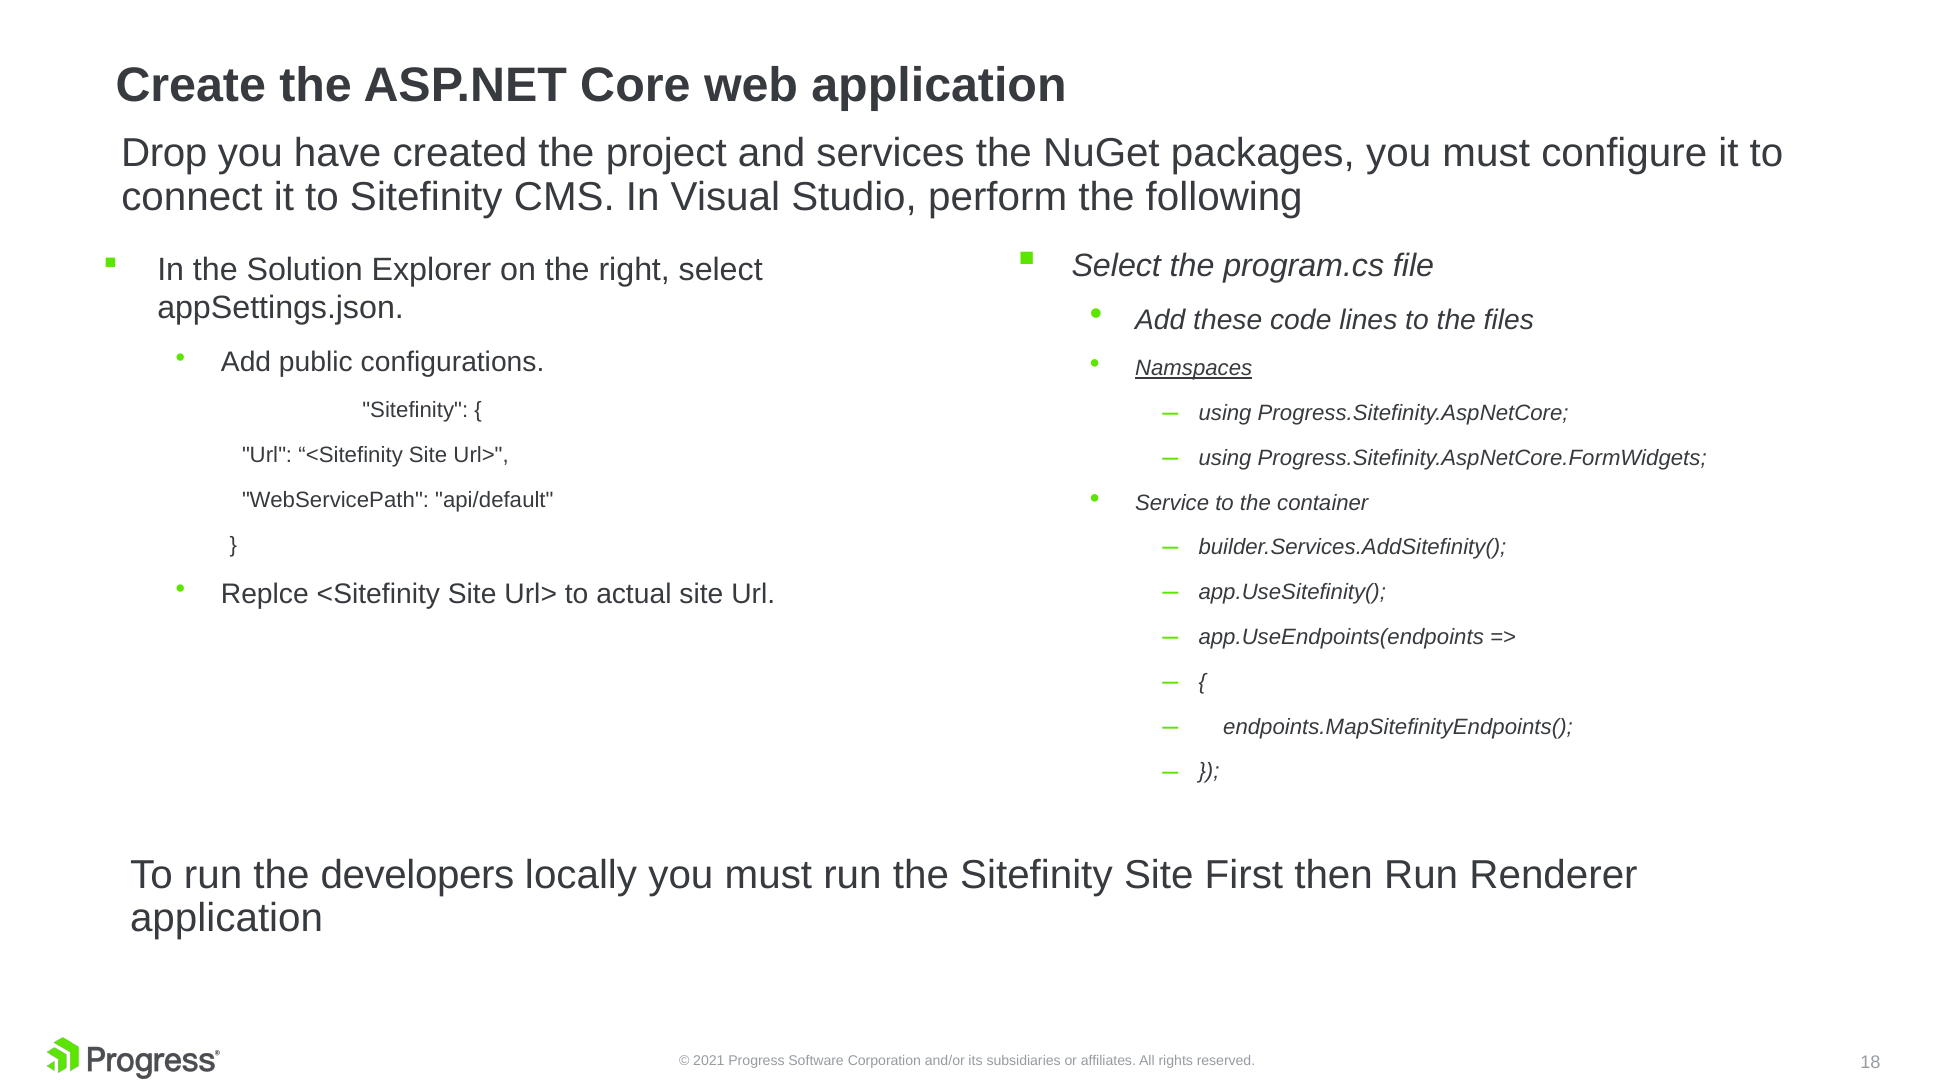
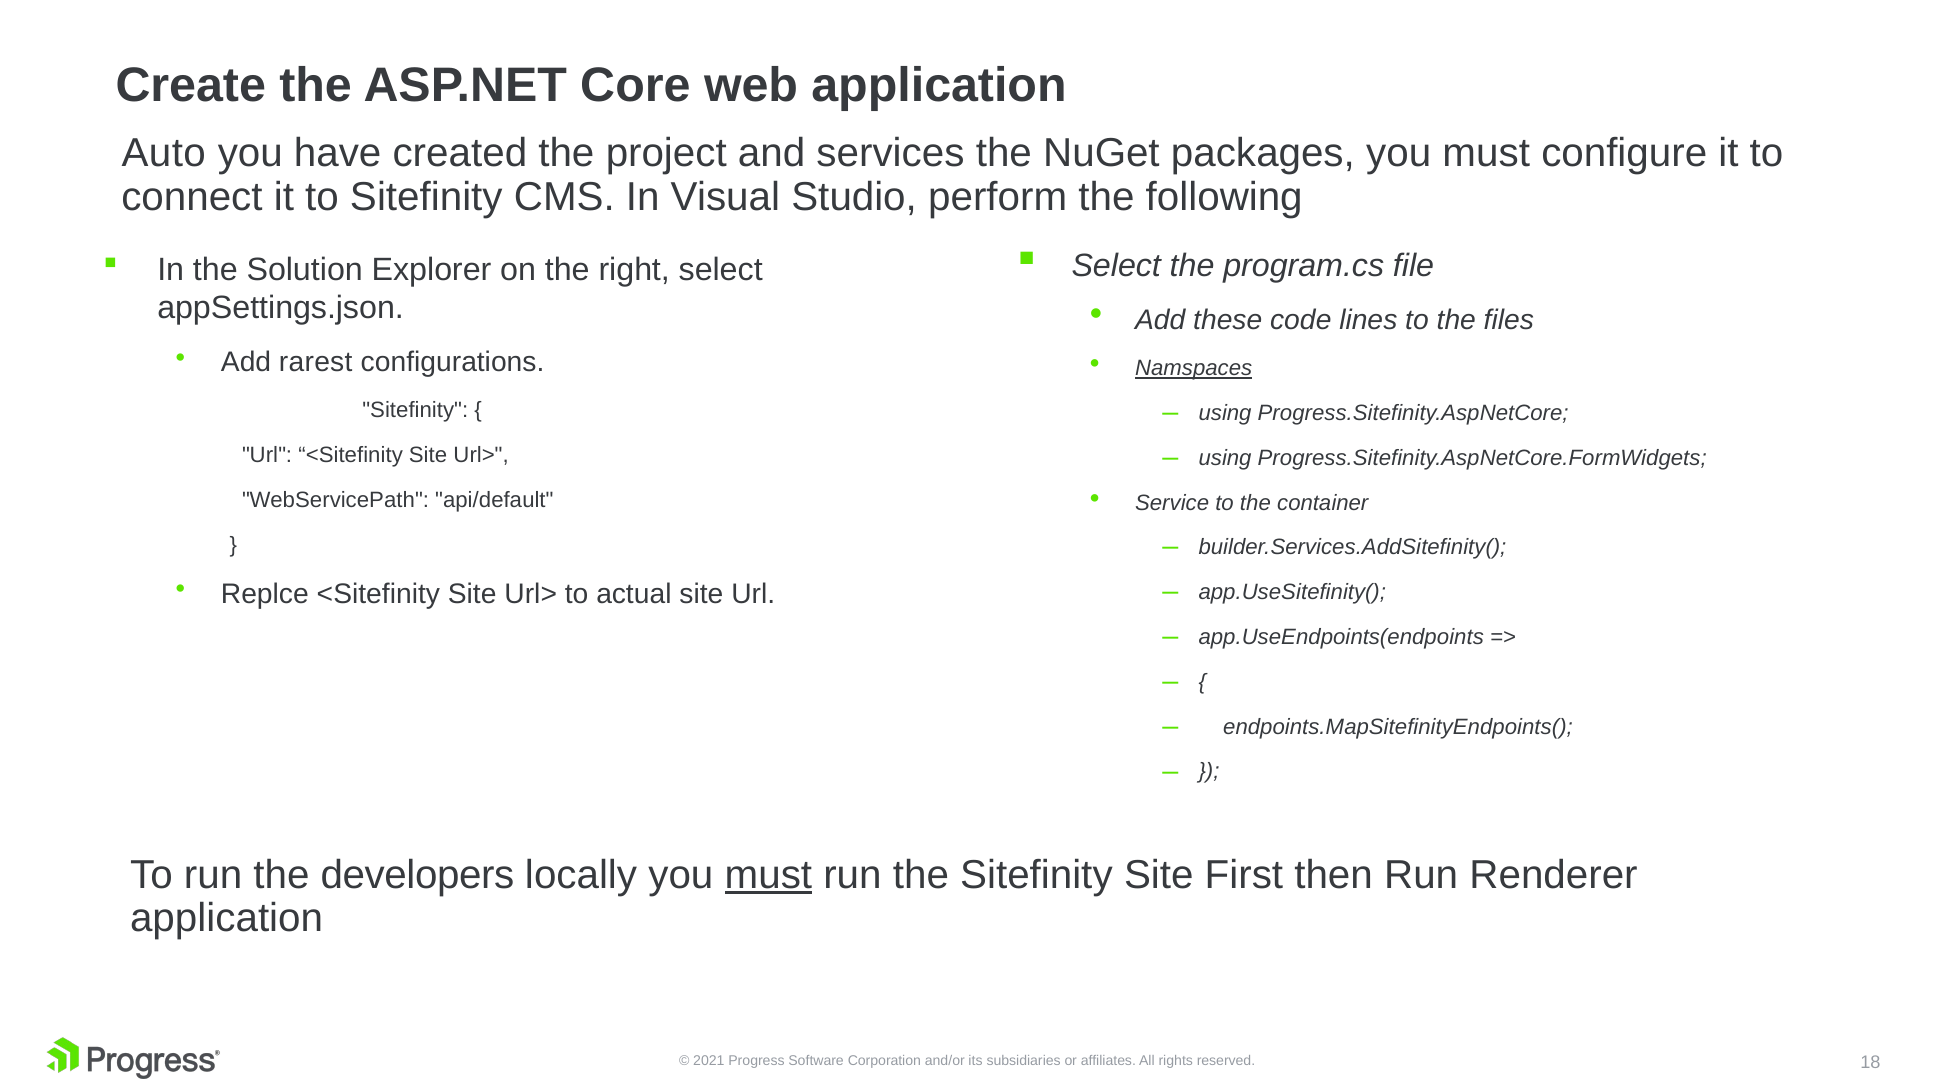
Drop: Drop -> Auto
public: public -> rarest
must at (768, 875) underline: none -> present
